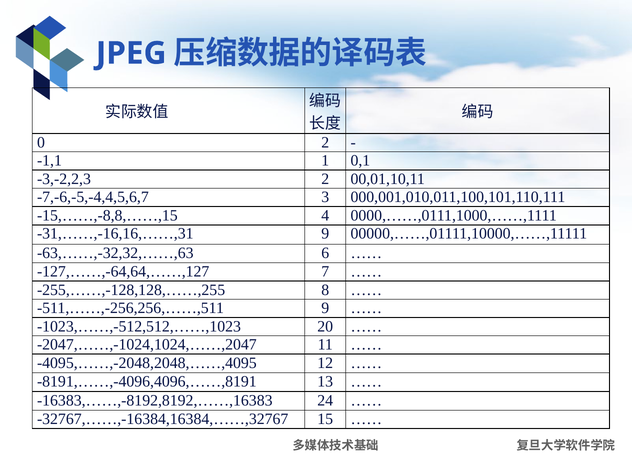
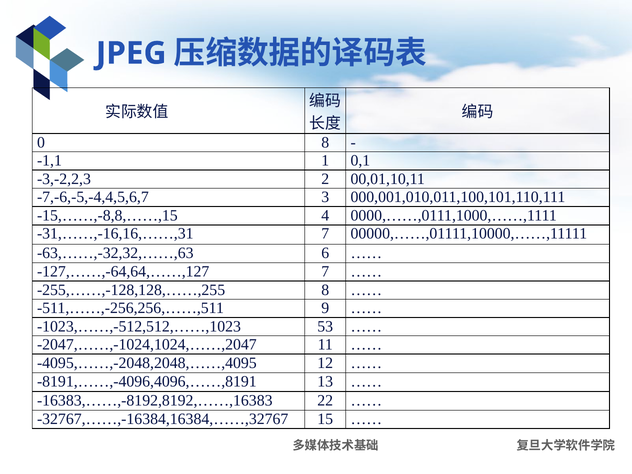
0 2: 2 -> 8
-31,……,-16,16,……,31 9: 9 -> 7
20: 20 -> 53
24: 24 -> 22
